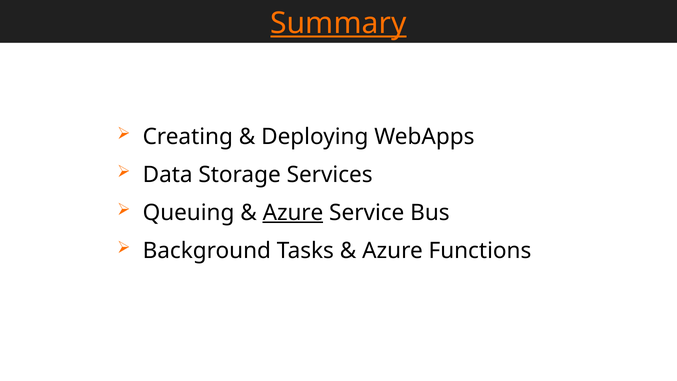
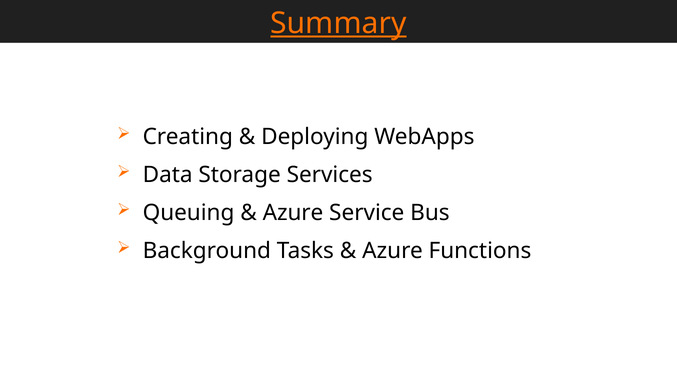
Azure at (293, 213) underline: present -> none
